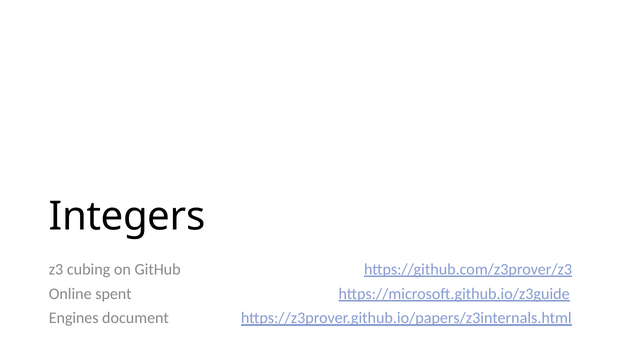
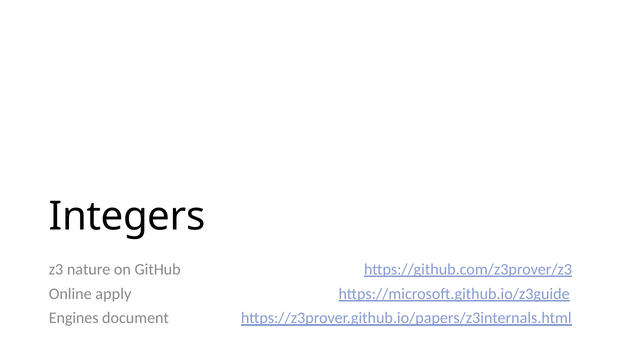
cubing: cubing -> nature
spent: spent -> apply
